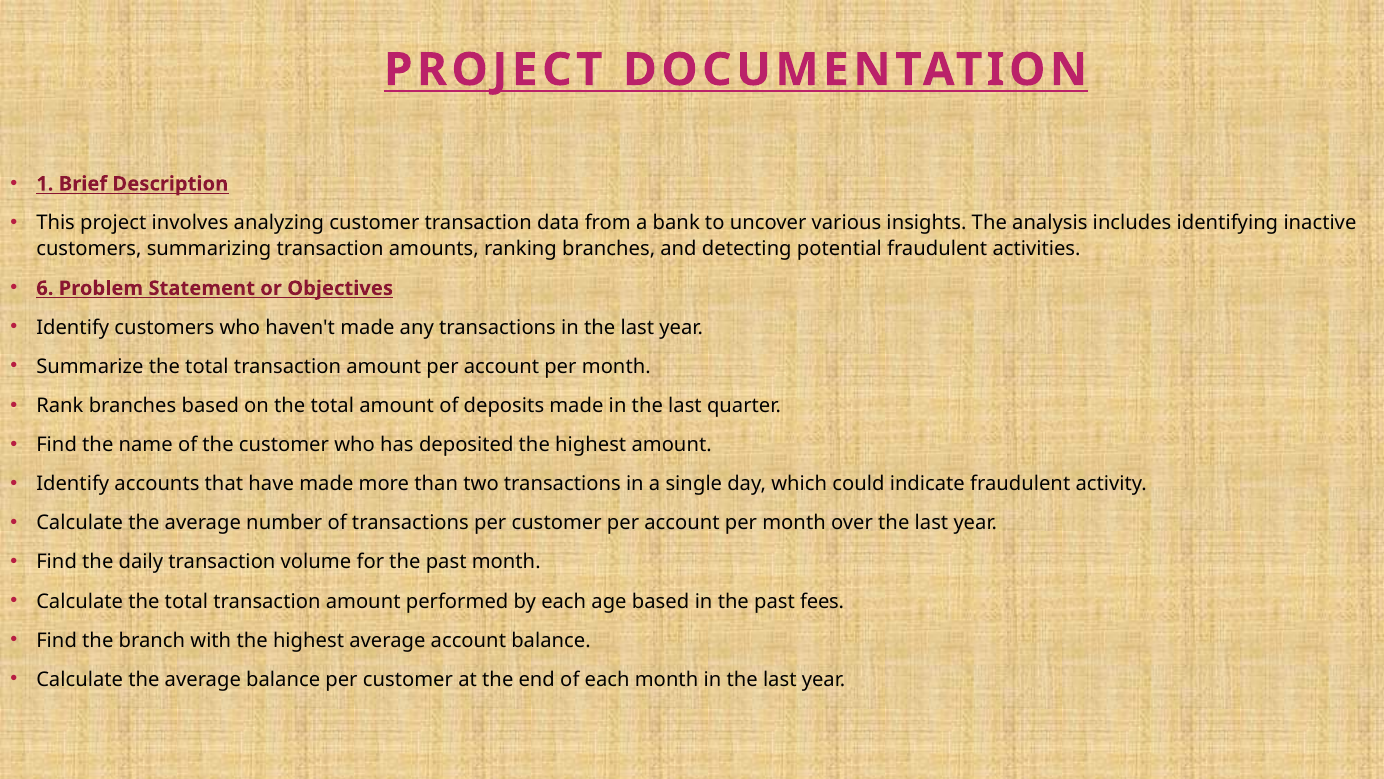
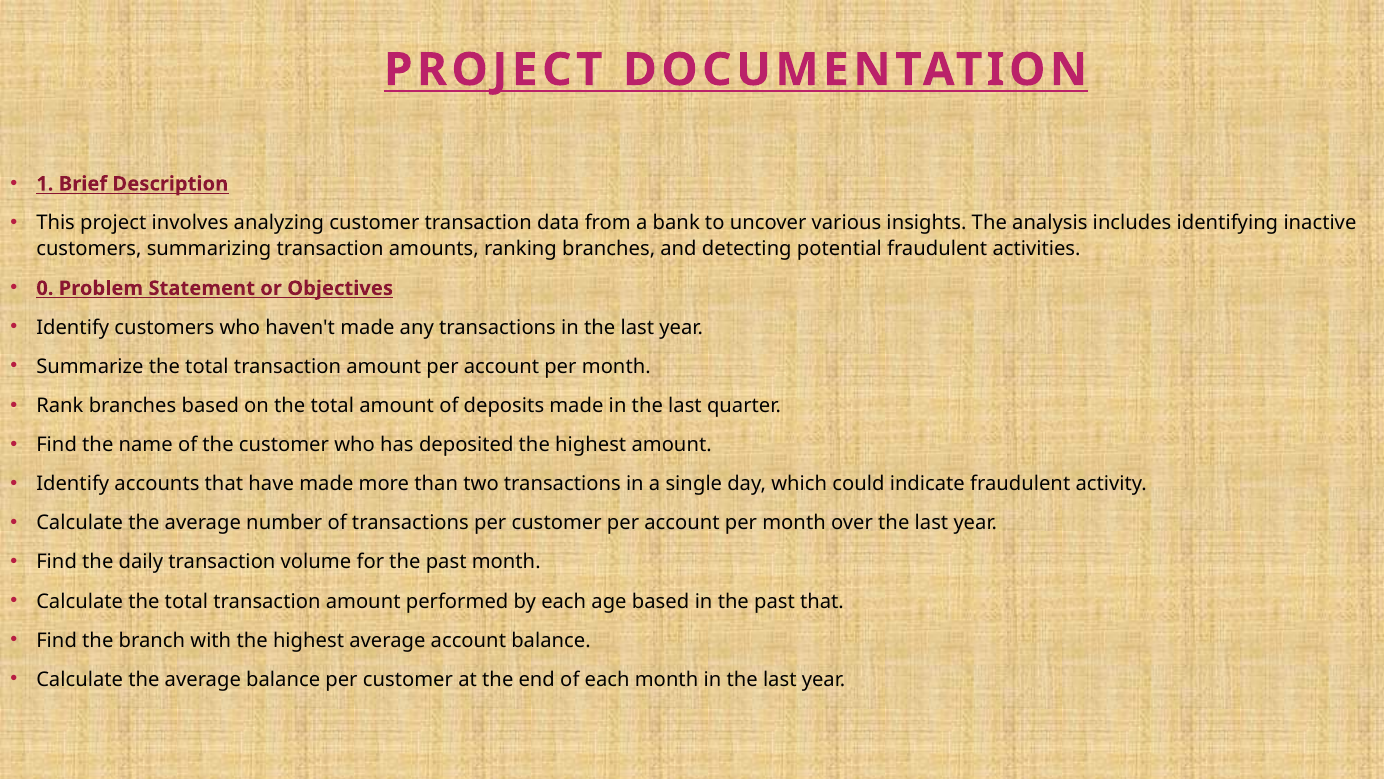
6: 6 -> 0
past fees: fees -> that
